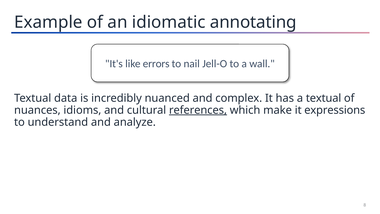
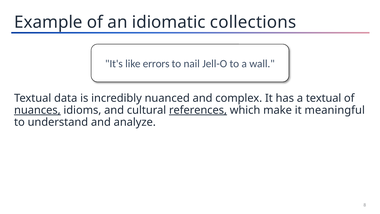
annotating: annotating -> collections
nuances underline: none -> present
expressions: expressions -> meaningful
